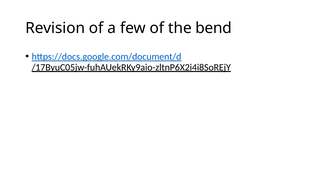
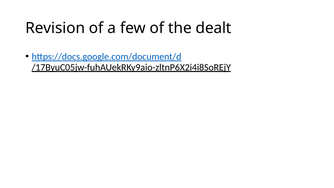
bend: bend -> dealt
